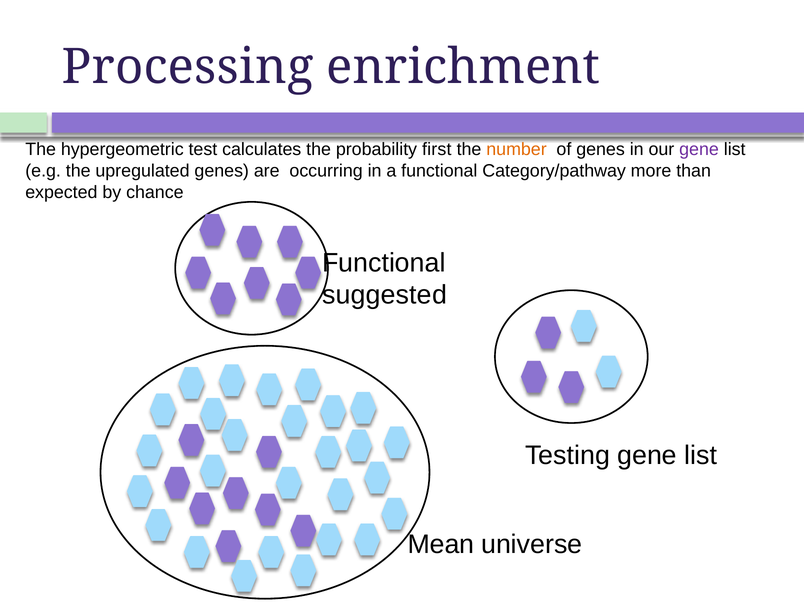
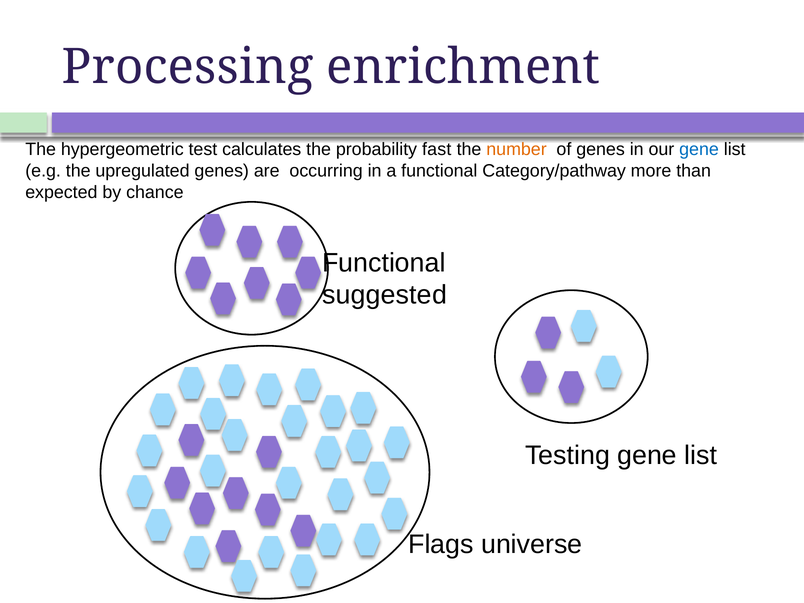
first: first -> fast
gene at (699, 149) colour: purple -> blue
Mean: Mean -> Flags
